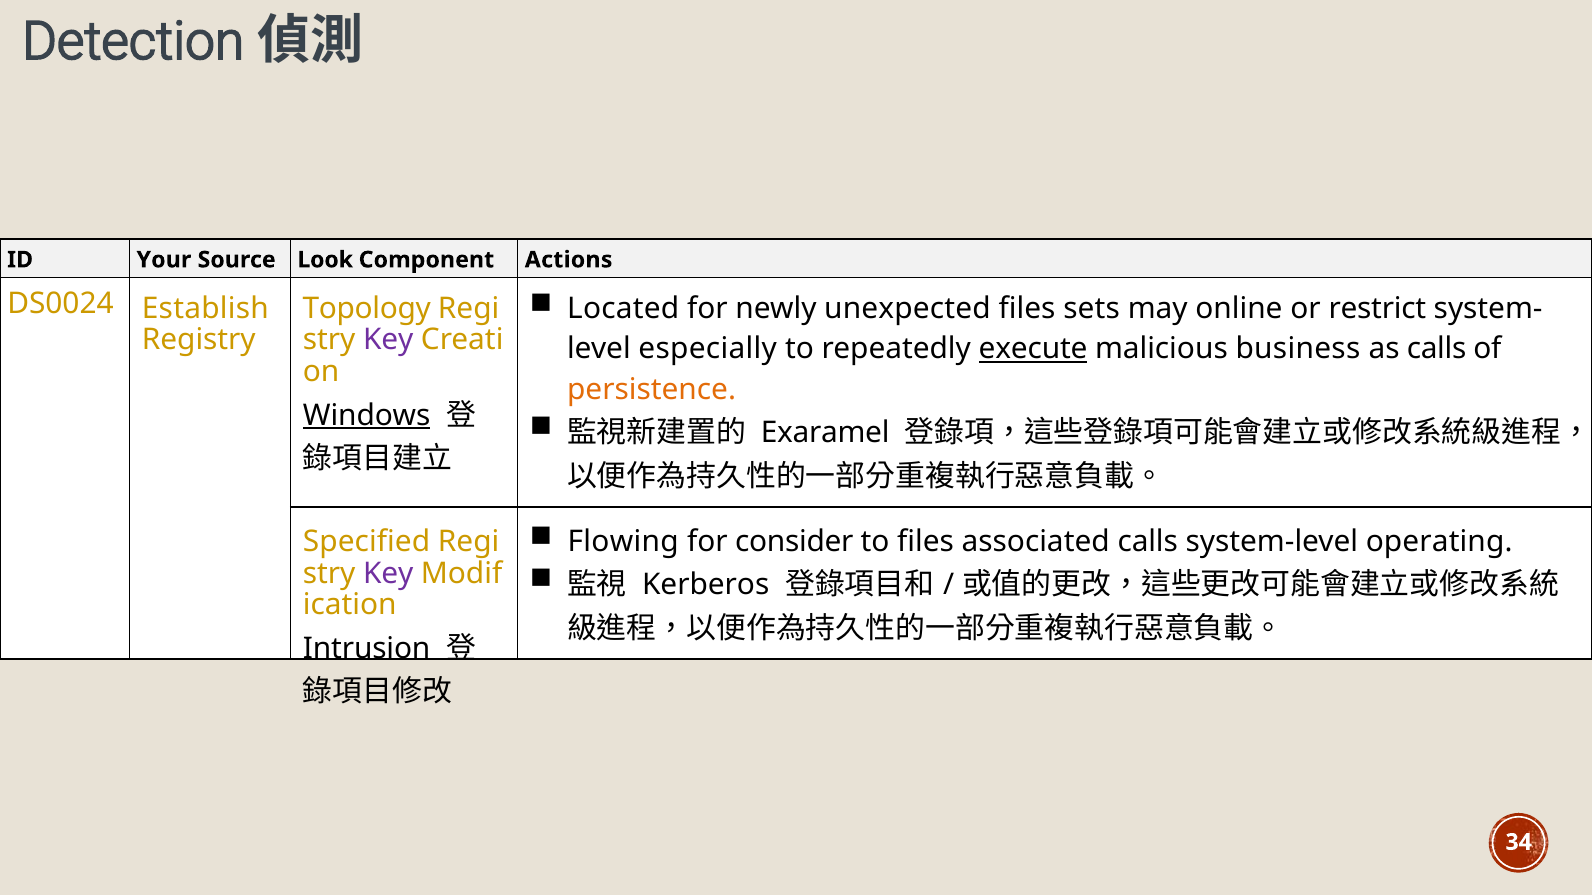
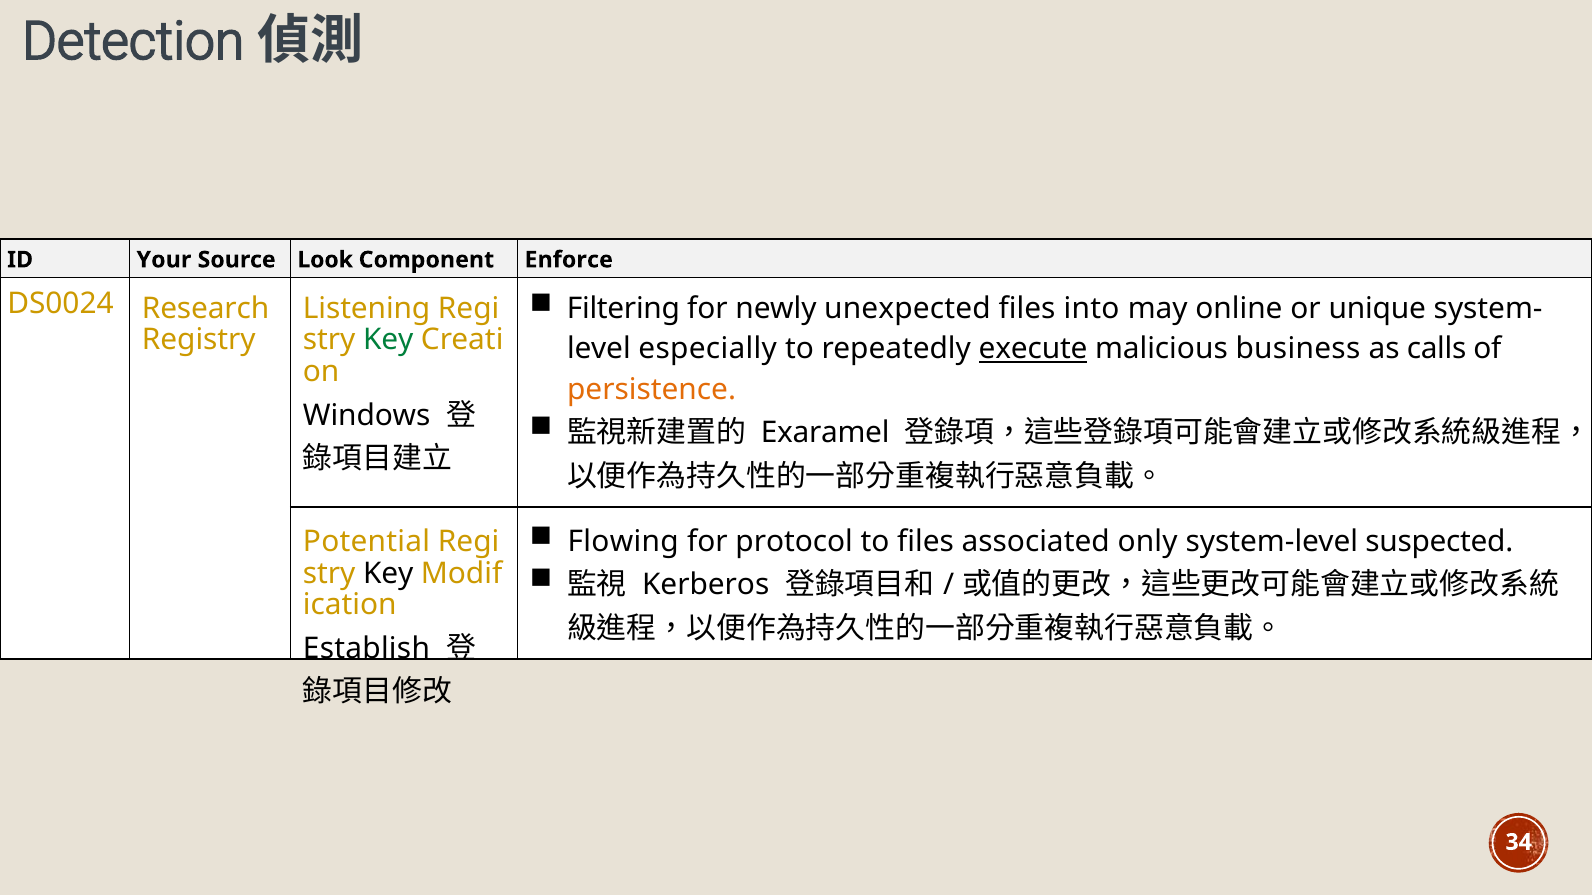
Actions: Actions -> Enforce
Located: Located -> Filtering
sets: sets -> into
restrict: restrict -> unique
Establish: Establish -> Research
Topology: Topology -> Listening
Key at (388, 340) colour: purple -> green
Windows underline: present -> none
consider: consider -> protocol
associated calls: calls -> only
operating: operating -> suspected
Specified: Specified -> Potential
Key at (388, 574) colour: purple -> black
Intrusion: Intrusion -> Establish
